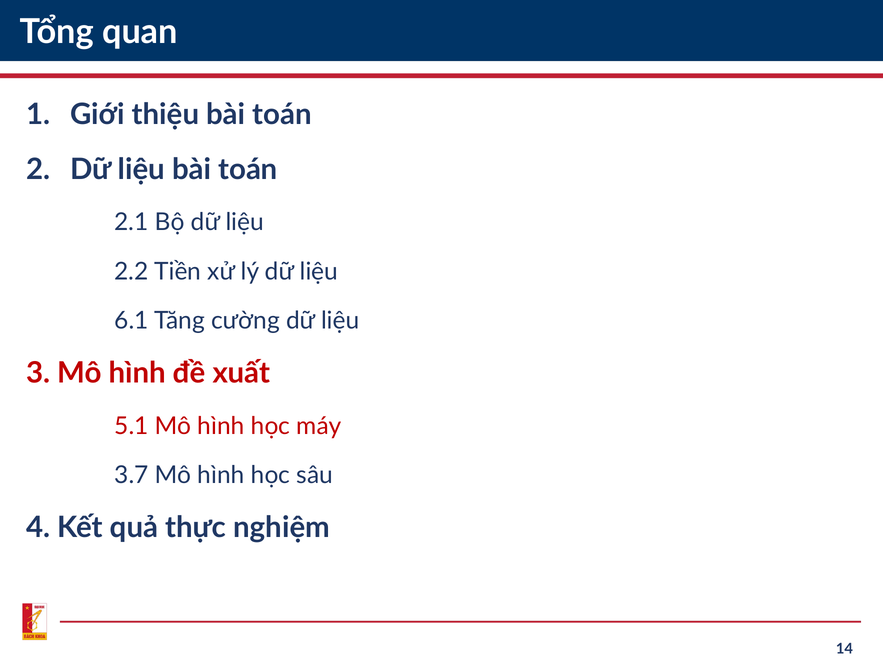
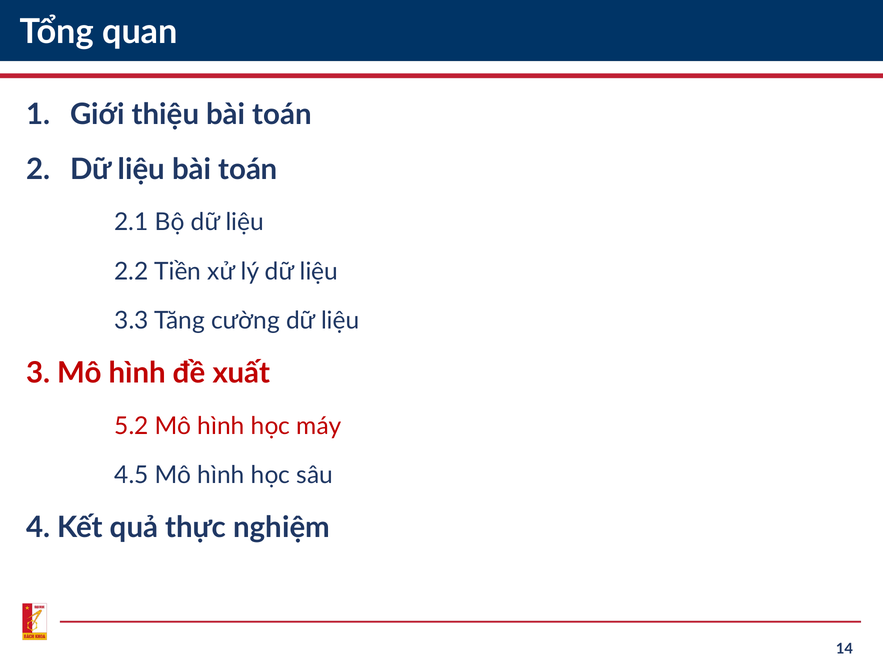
6.1: 6.1 -> 3.3
5.1: 5.1 -> 5.2
3.7: 3.7 -> 4.5
